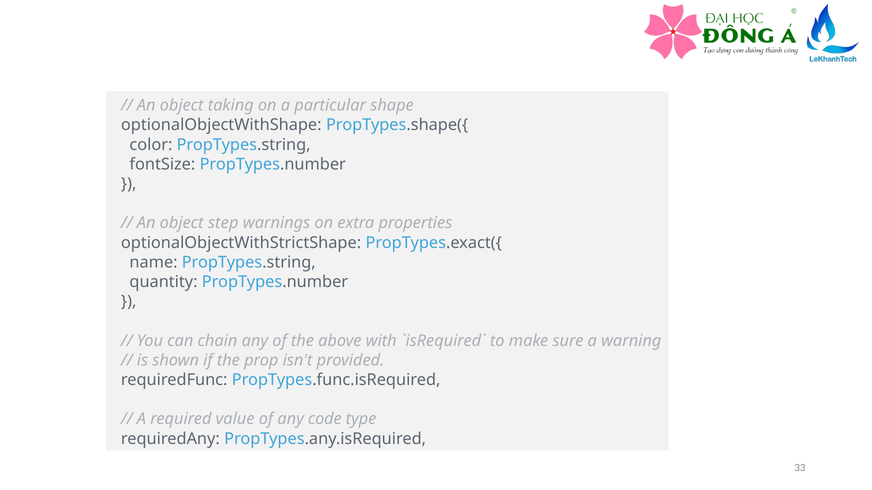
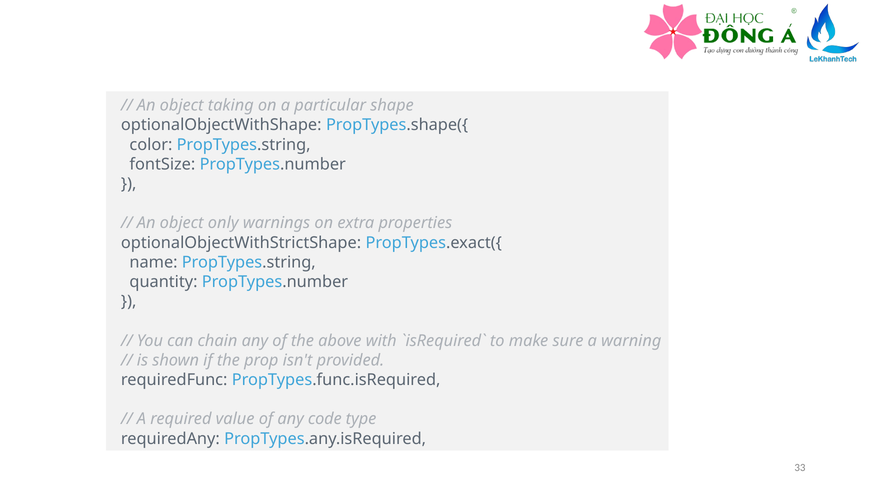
step: step -> only
